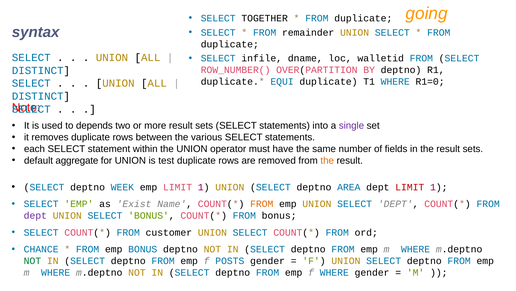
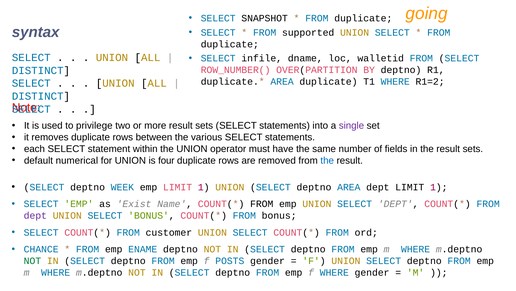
TOGETHER: TOGETHER -> SNAPSHOT
remainder: remainder -> supported
EQUI at (282, 81): EQUI -> AREA
R1=0: R1=0 -> R1=2
depends: depends -> privilege
aggregate: aggregate -> numerical
test: test -> four
the at (327, 160) colour: orange -> blue
LIMIT at (410, 187) colour: red -> black
FROM at (262, 204) colour: orange -> black
emp BONUS: BONUS -> ENAME
